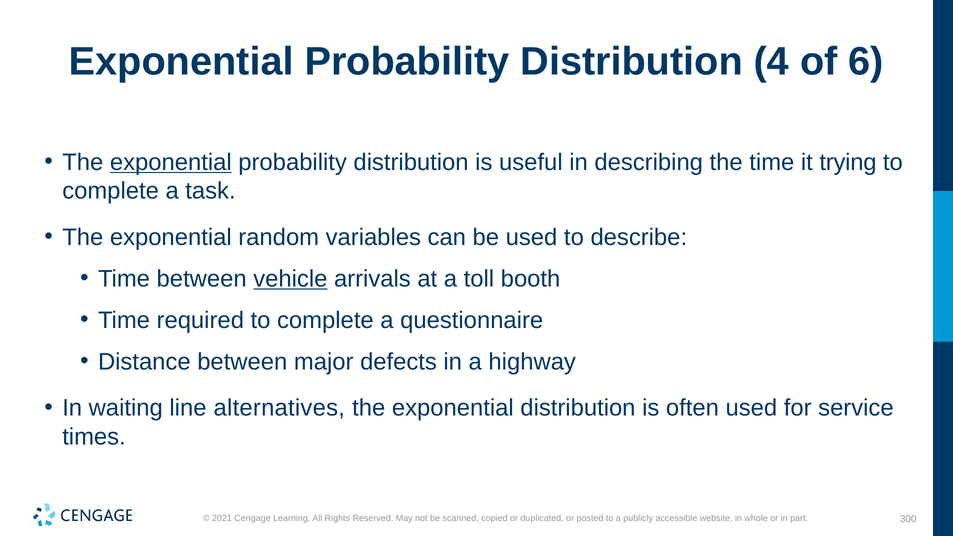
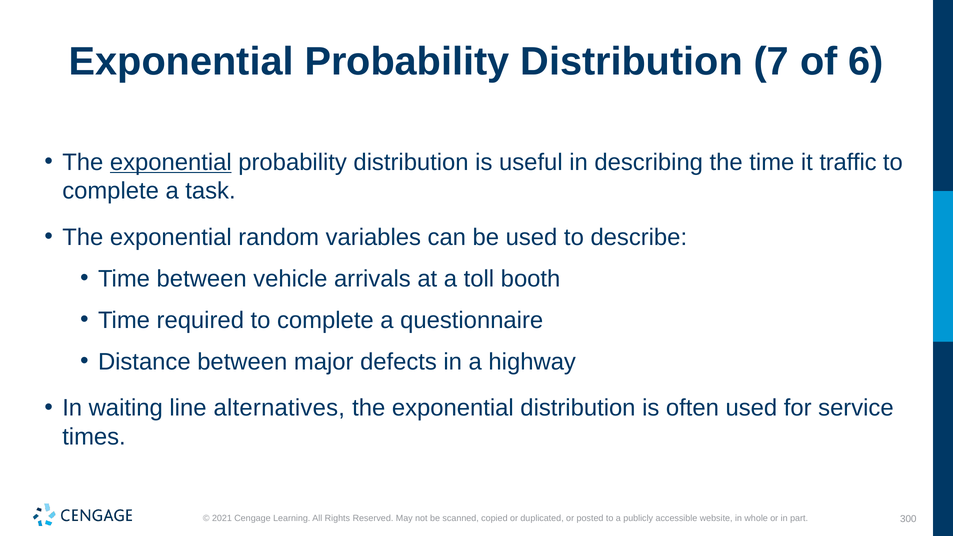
4: 4 -> 7
trying: trying -> traffic
vehicle underline: present -> none
